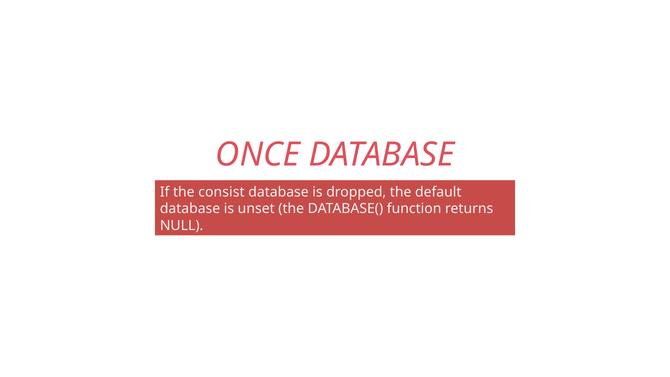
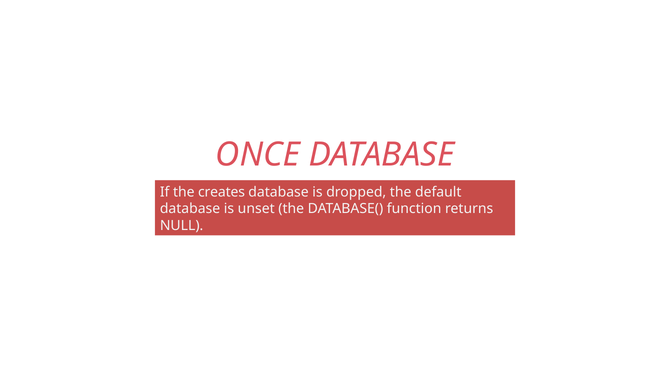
consist: consist -> creates
